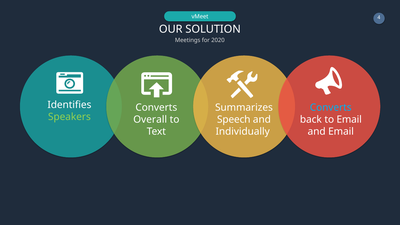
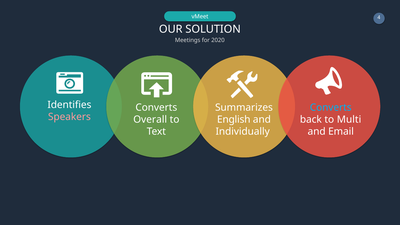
Speakers colour: light green -> pink
Speech: Speech -> English
to Email: Email -> Multi
